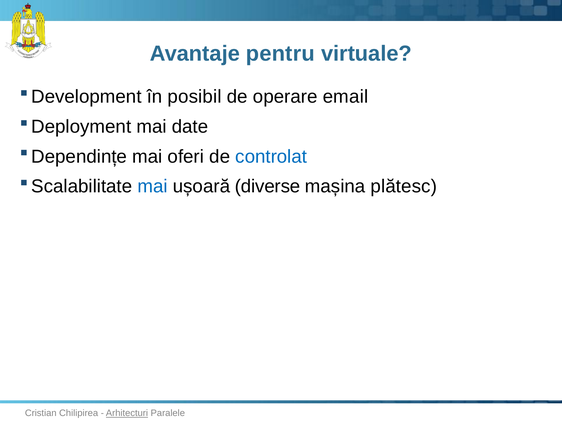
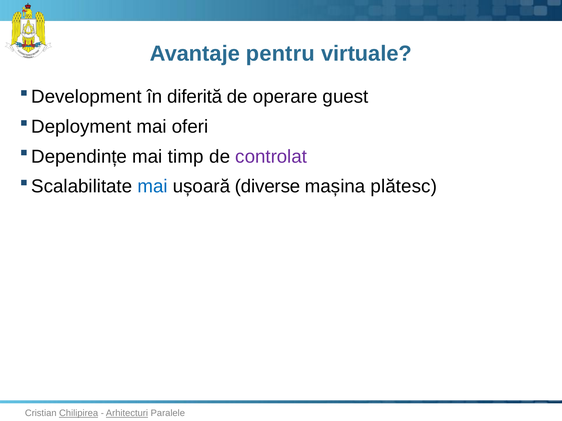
posibil: posibil -> diferită
email: email -> guest
date: date -> oferi
oferi: oferi -> timp
controlat colour: blue -> purple
Chilipirea underline: none -> present
